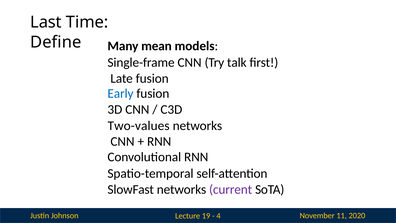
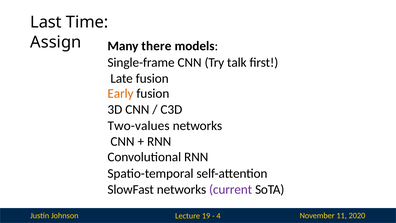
Define: Define -> Assign
mean: mean -> there
Early colour: blue -> orange
